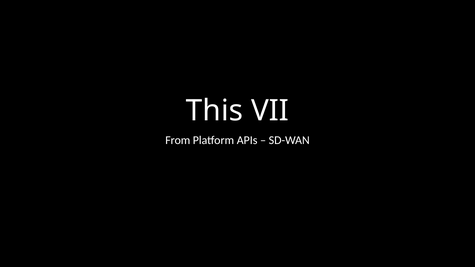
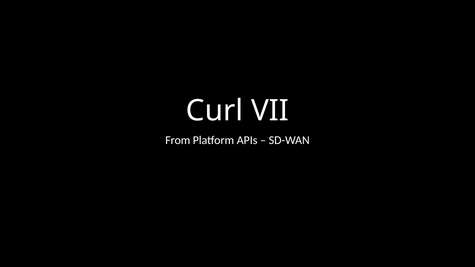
This: This -> Curl
